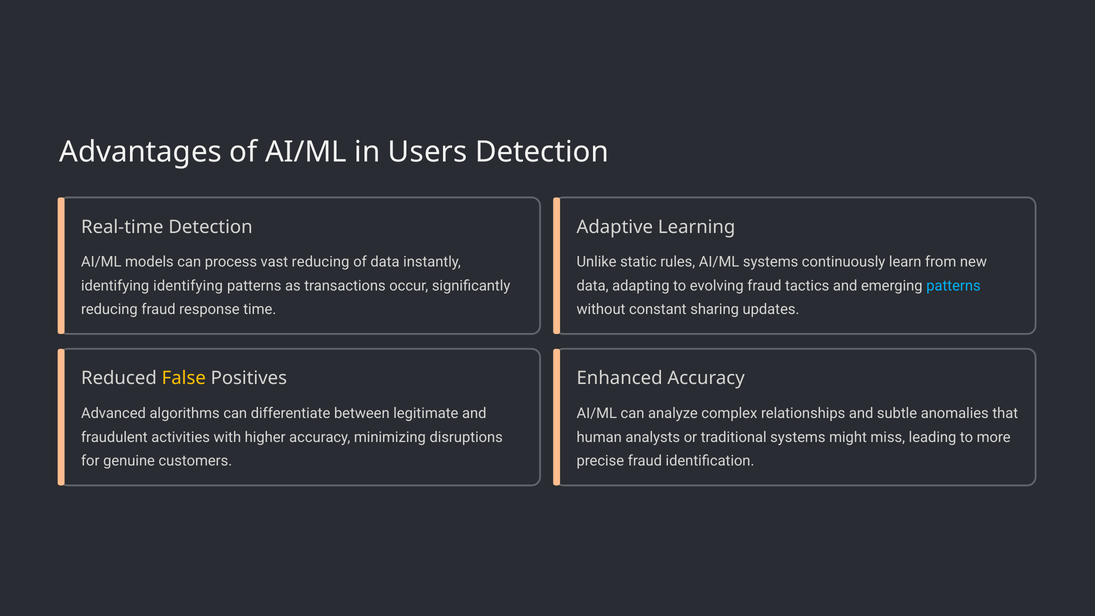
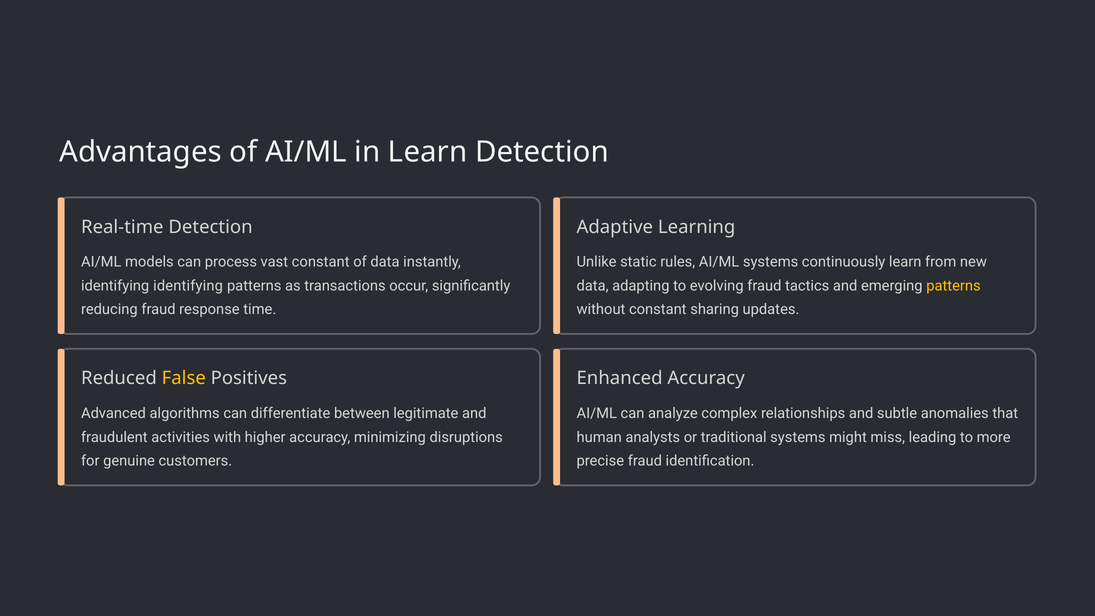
in Users: Users -> Learn
vast reducing: reducing -> constant
patterns at (953, 286) colour: light blue -> yellow
